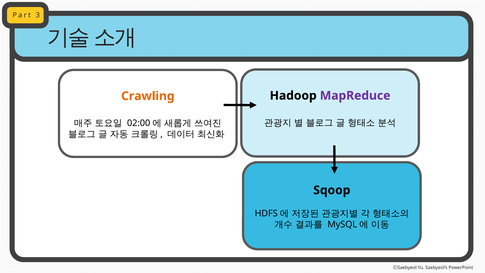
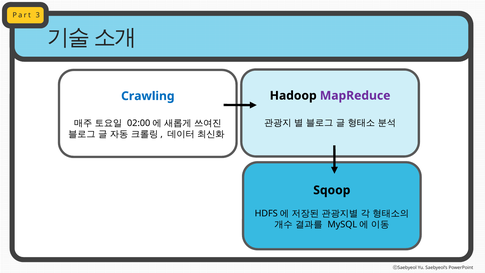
Crawling colour: orange -> blue
